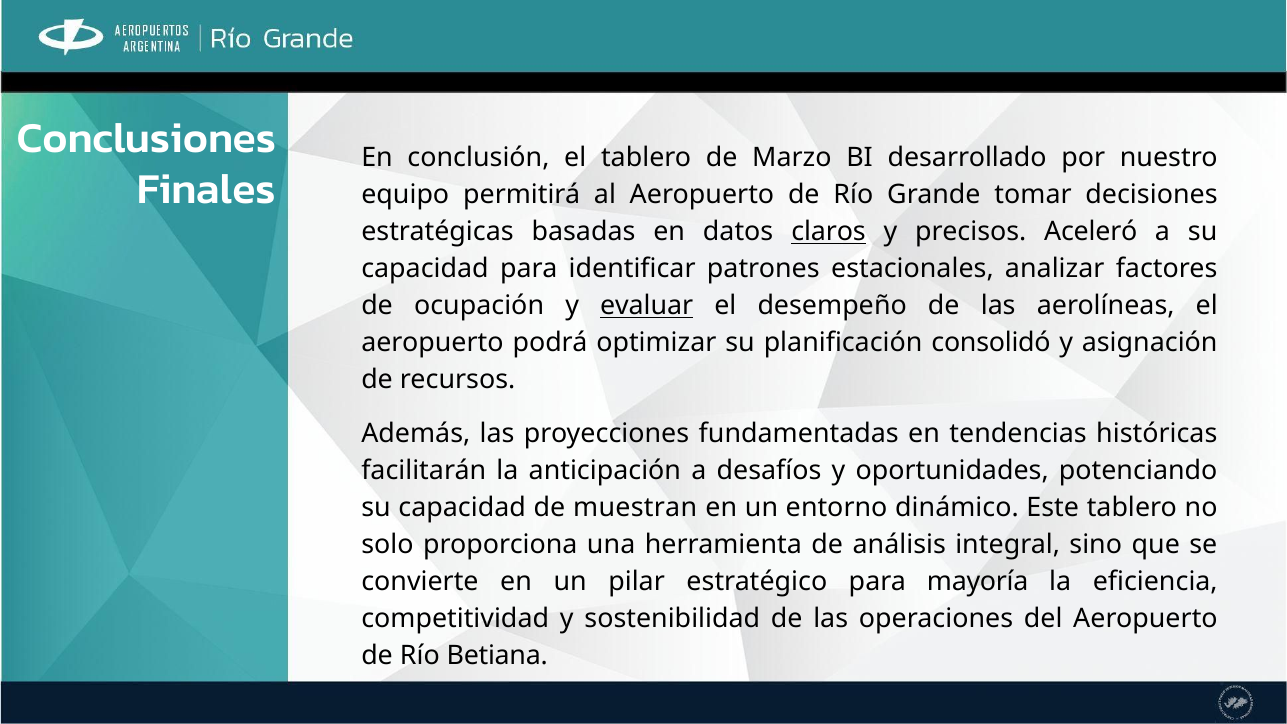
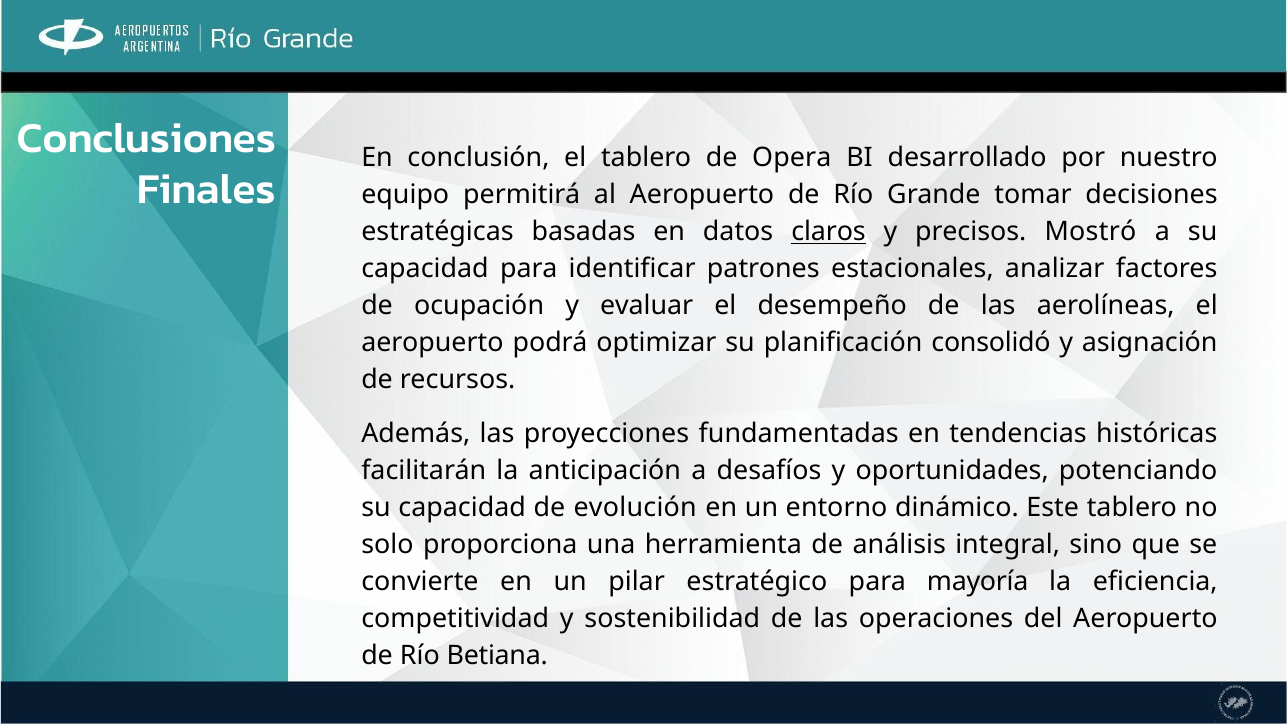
Marzo: Marzo -> Opera
Aceleró: Aceleró -> Mostró
evaluar underline: present -> none
muestran: muestran -> evolución
